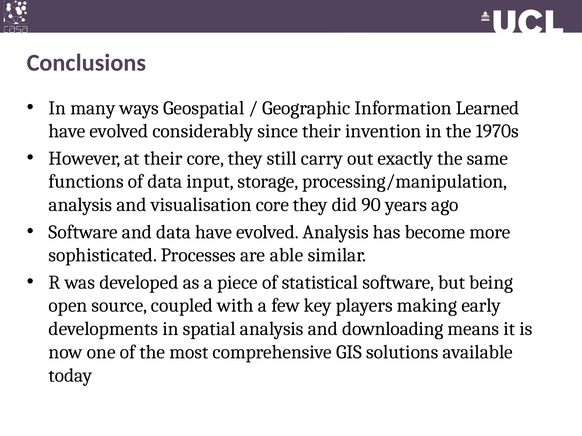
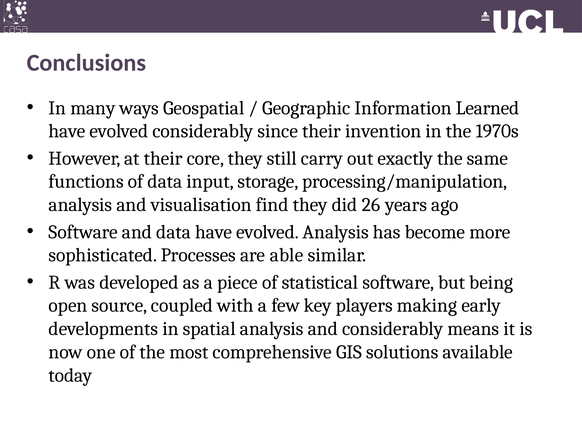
visualisation core: core -> find
90: 90 -> 26
and downloading: downloading -> considerably
